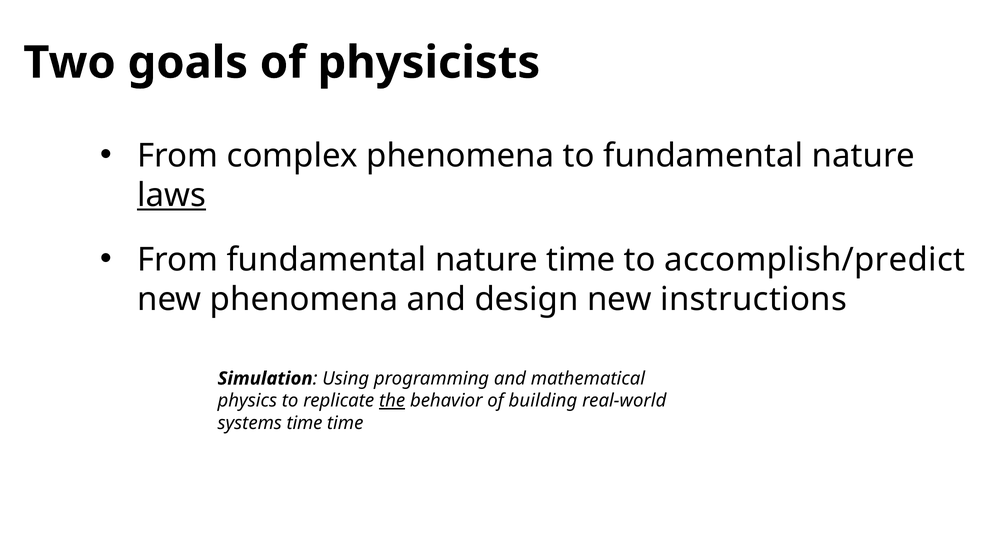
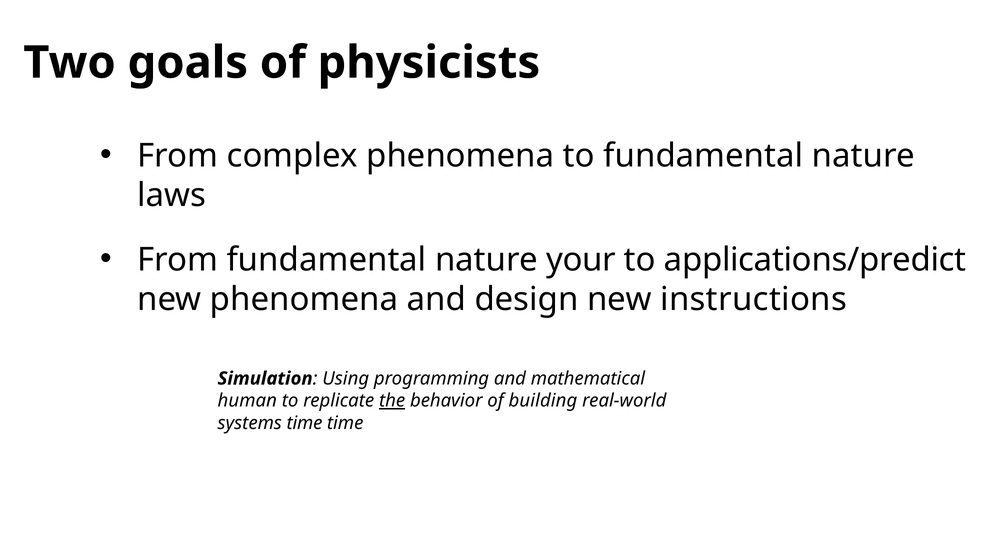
laws underline: present -> none
nature time: time -> your
accomplish/predict: accomplish/predict -> applications/predict
physics: physics -> human
